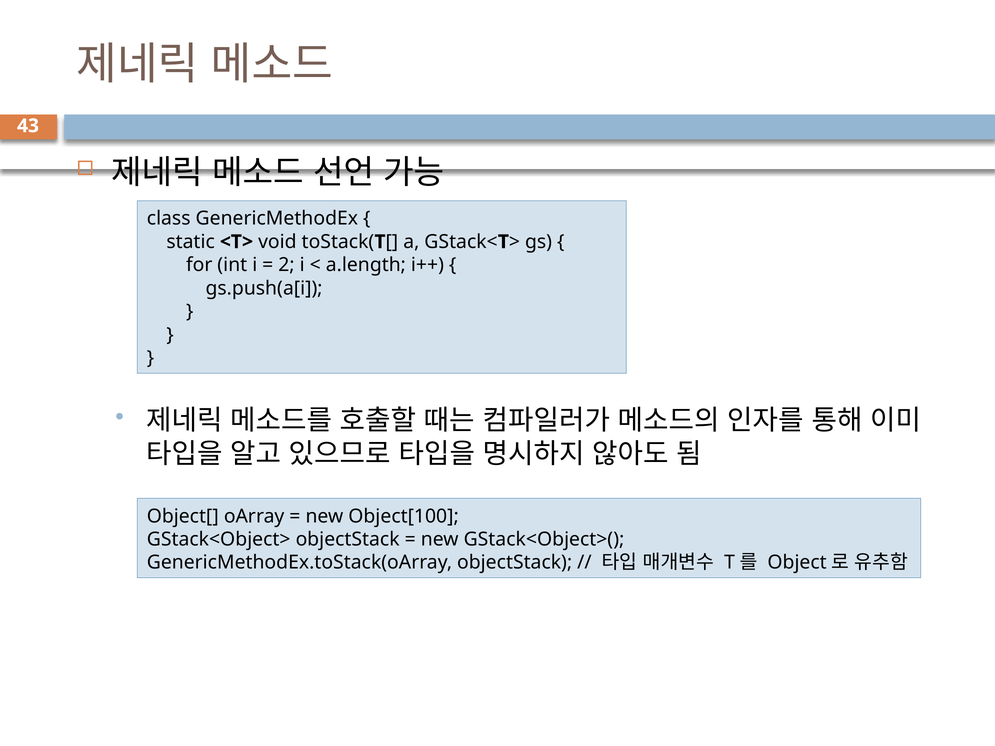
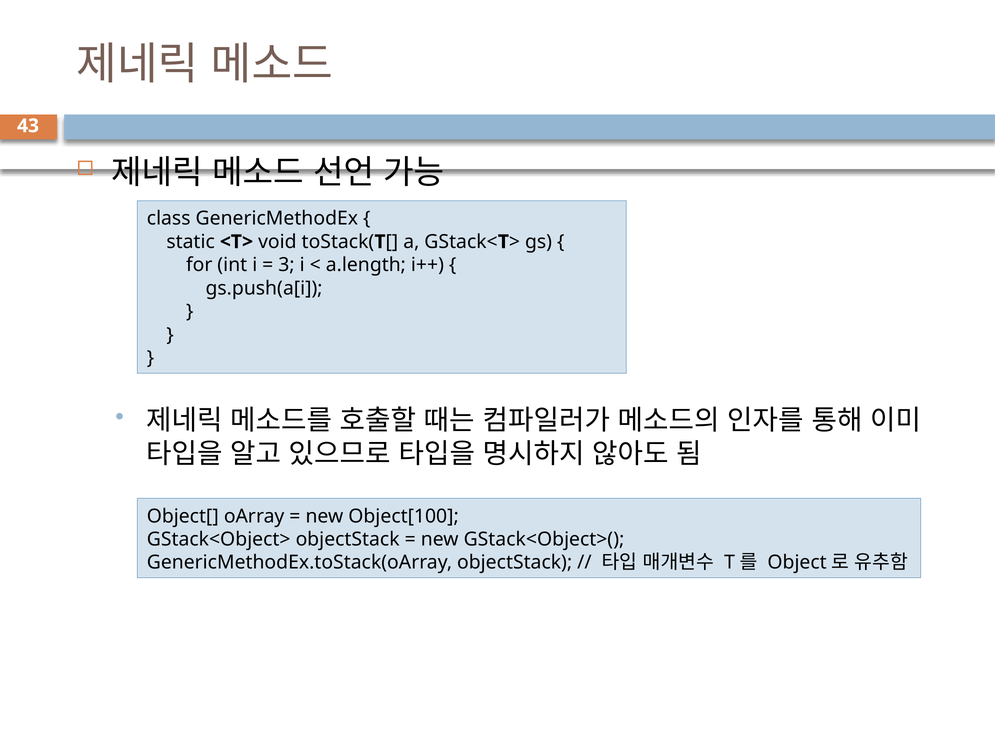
2: 2 -> 3
